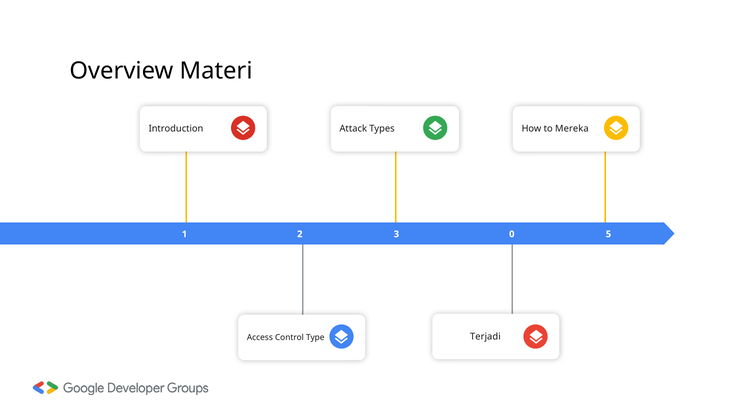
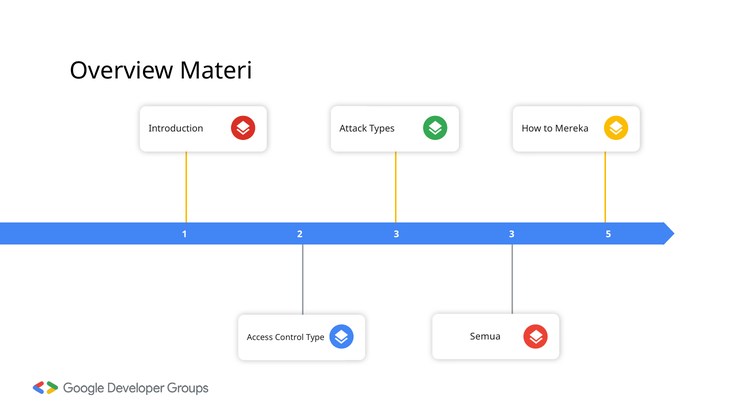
3 0: 0 -> 3
Terjadi: Terjadi -> Semua
